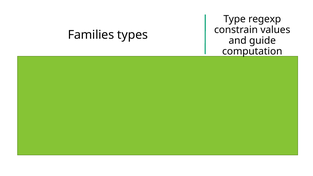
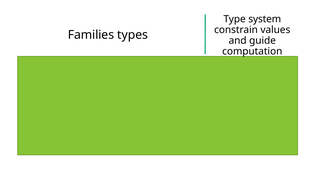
regexp: regexp -> system
